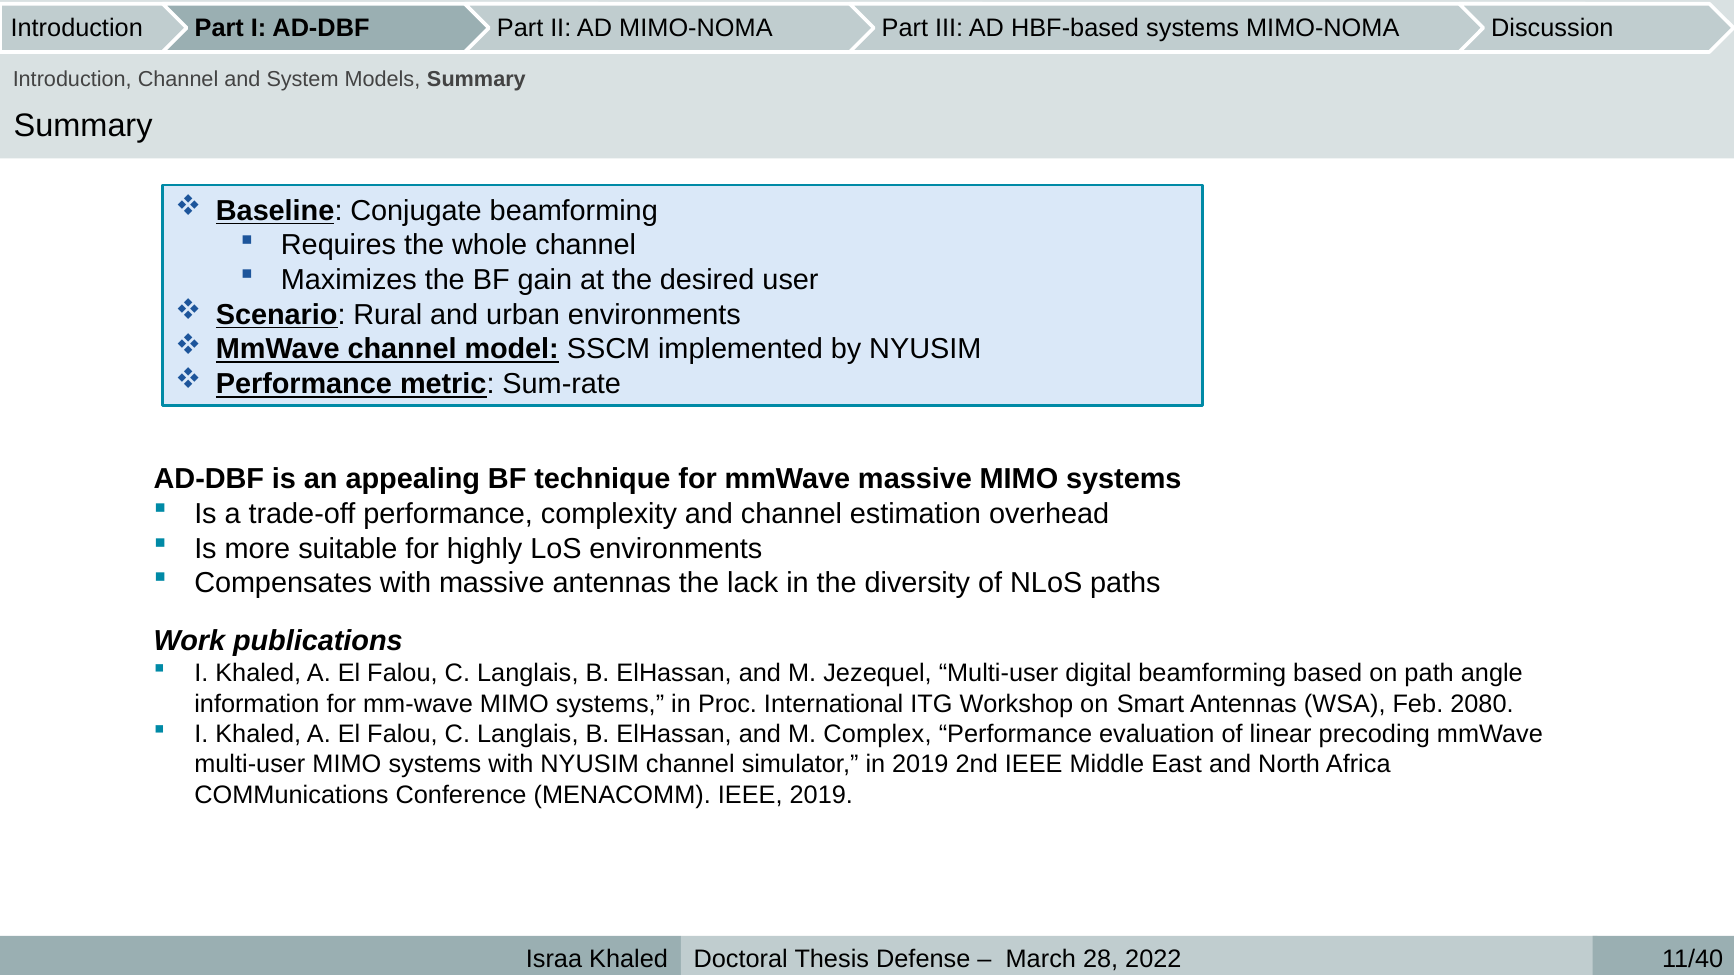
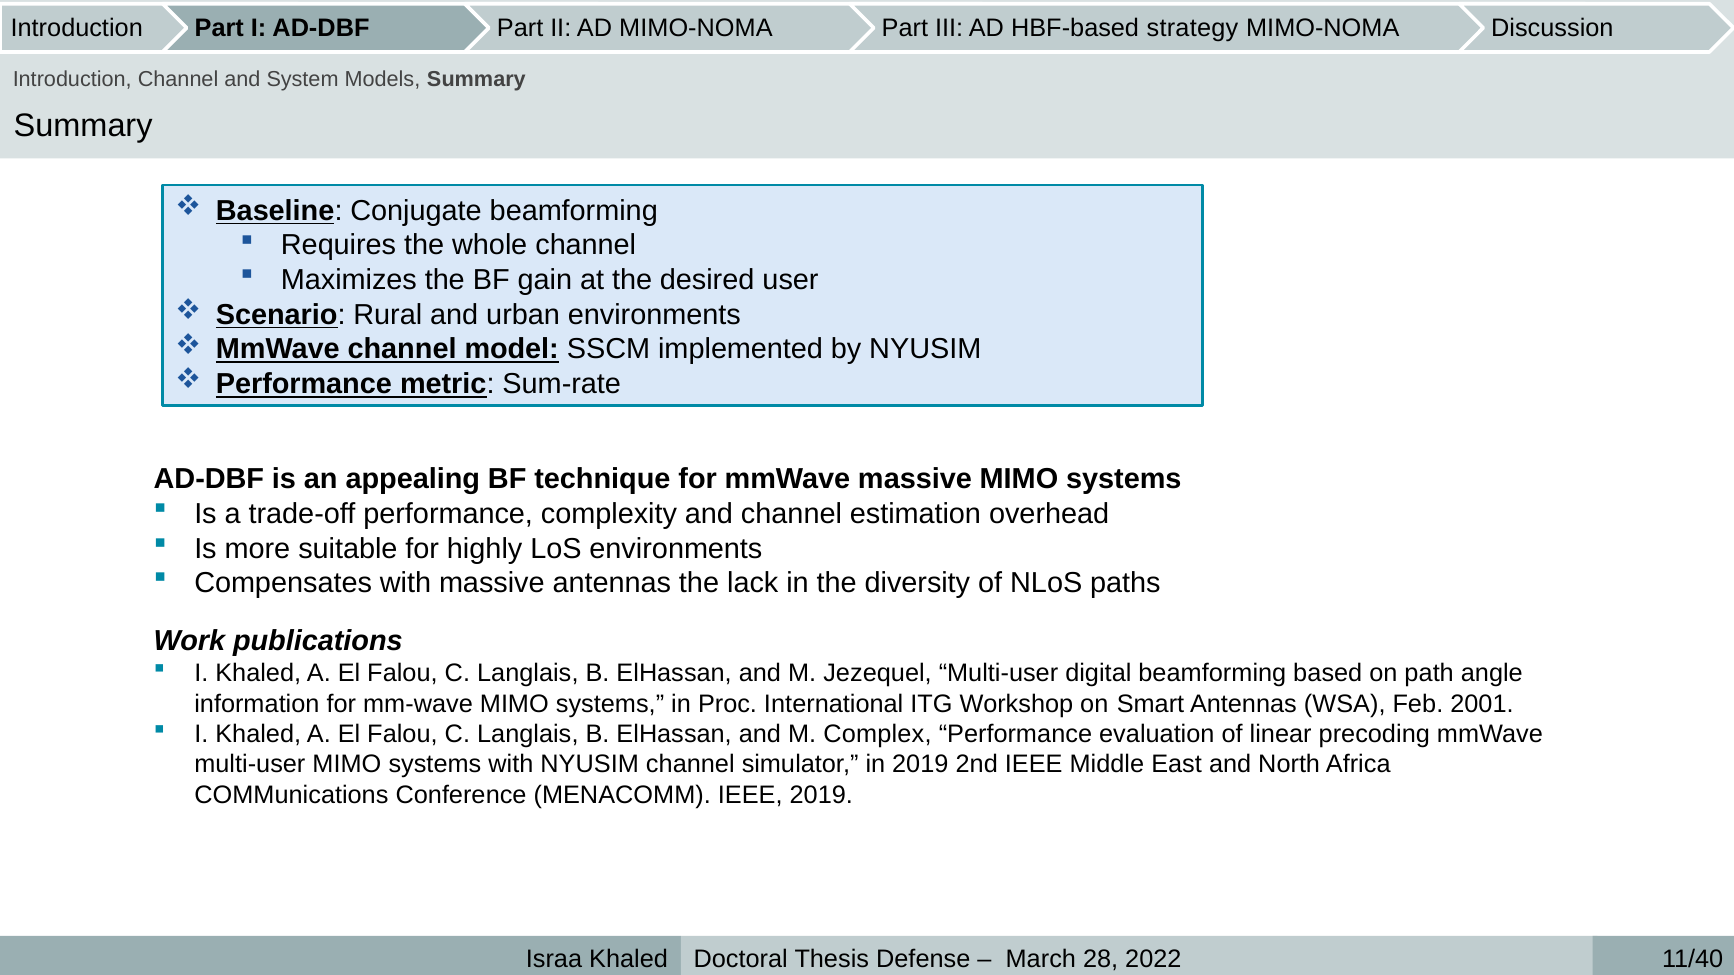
systems at (1193, 28): systems -> strategy
2080: 2080 -> 2001
